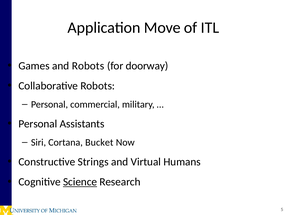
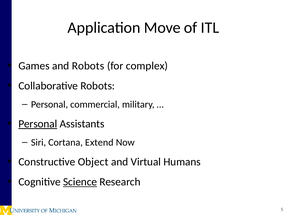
doorway: doorway -> complex
Personal at (38, 124) underline: none -> present
Bucket: Bucket -> Extend
Strings: Strings -> Object
